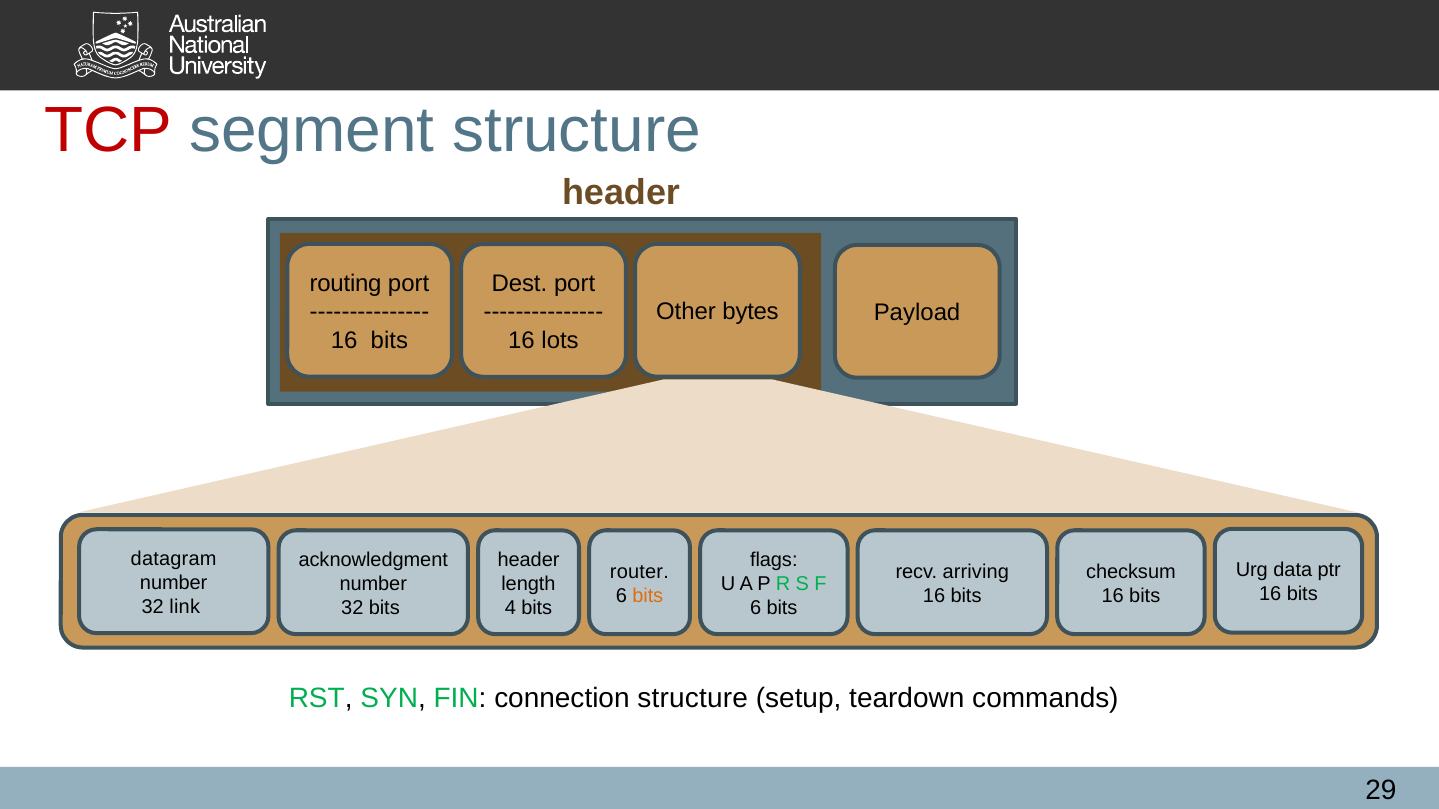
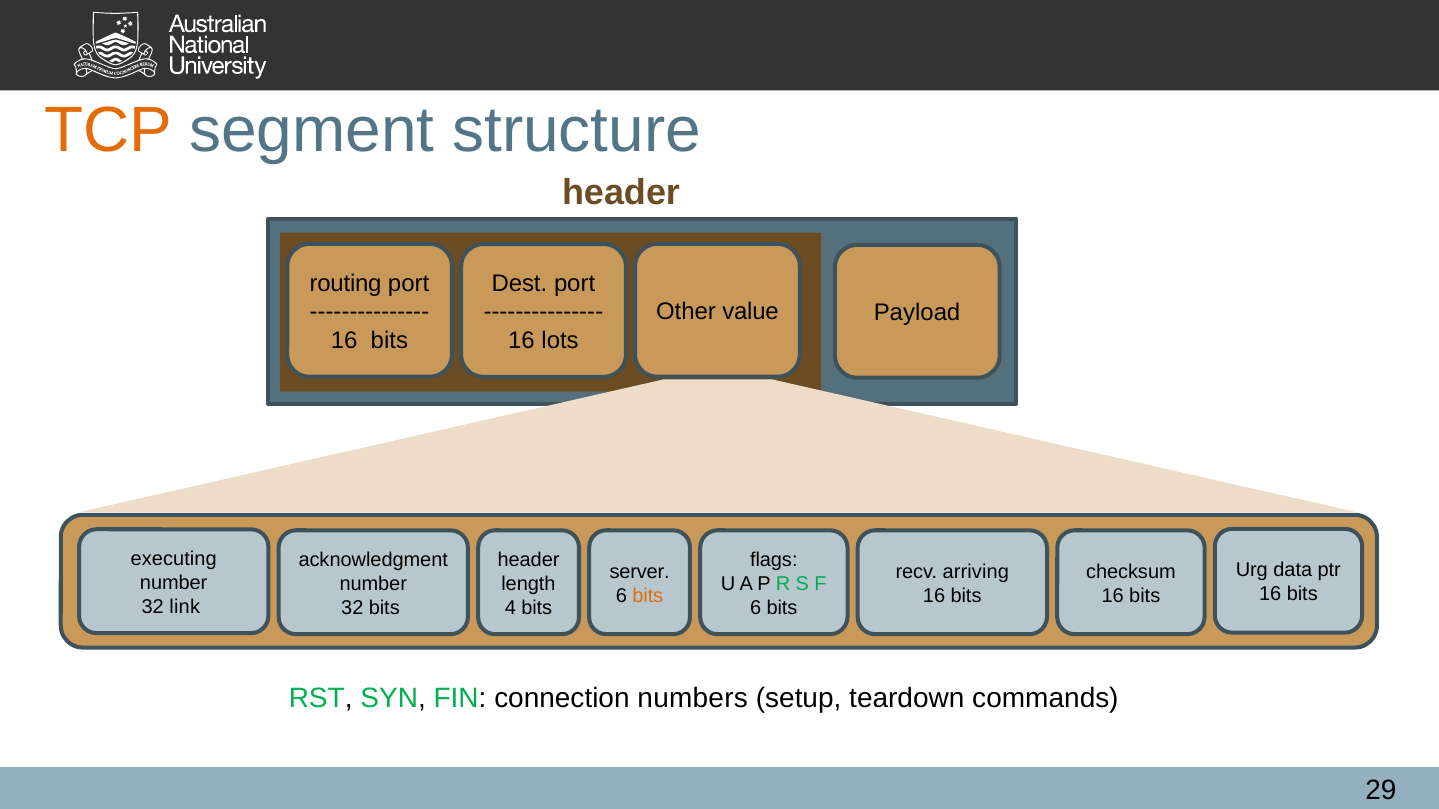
TCP colour: red -> orange
bytes: bytes -> value
datagram: datagram -> executing
router: router -> server
connection structure: structure -> numbers
